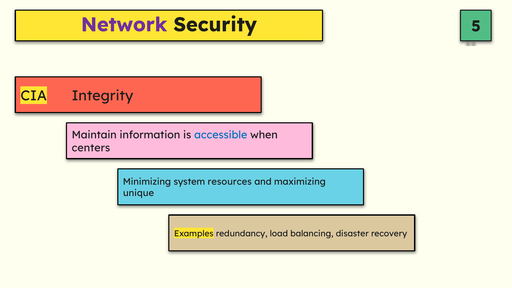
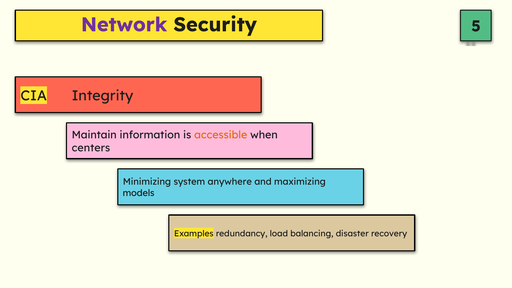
accessible colour: blue -> orange
resources: resources -> anywhere
unique: unique -> models
